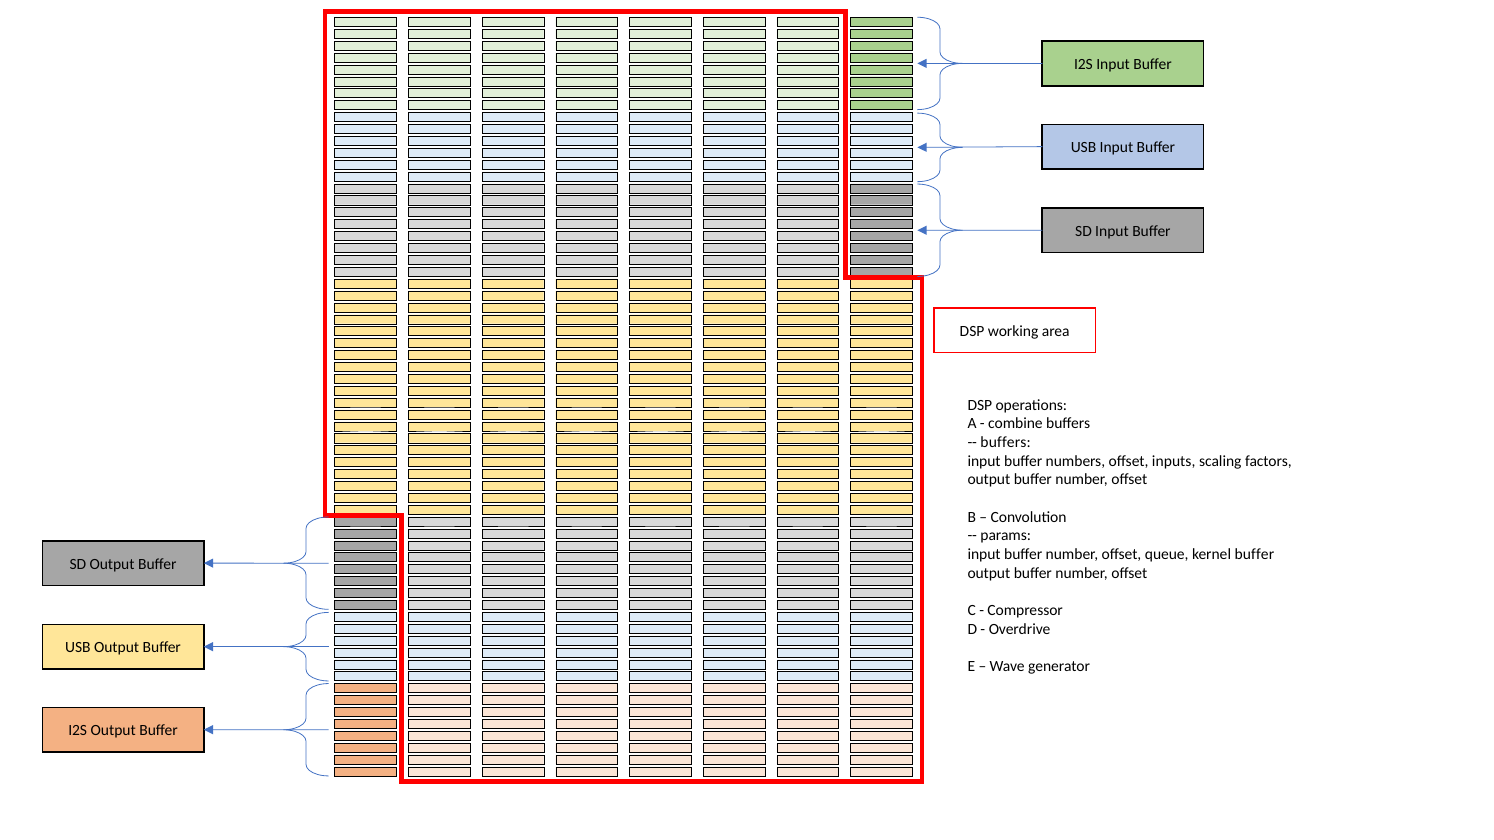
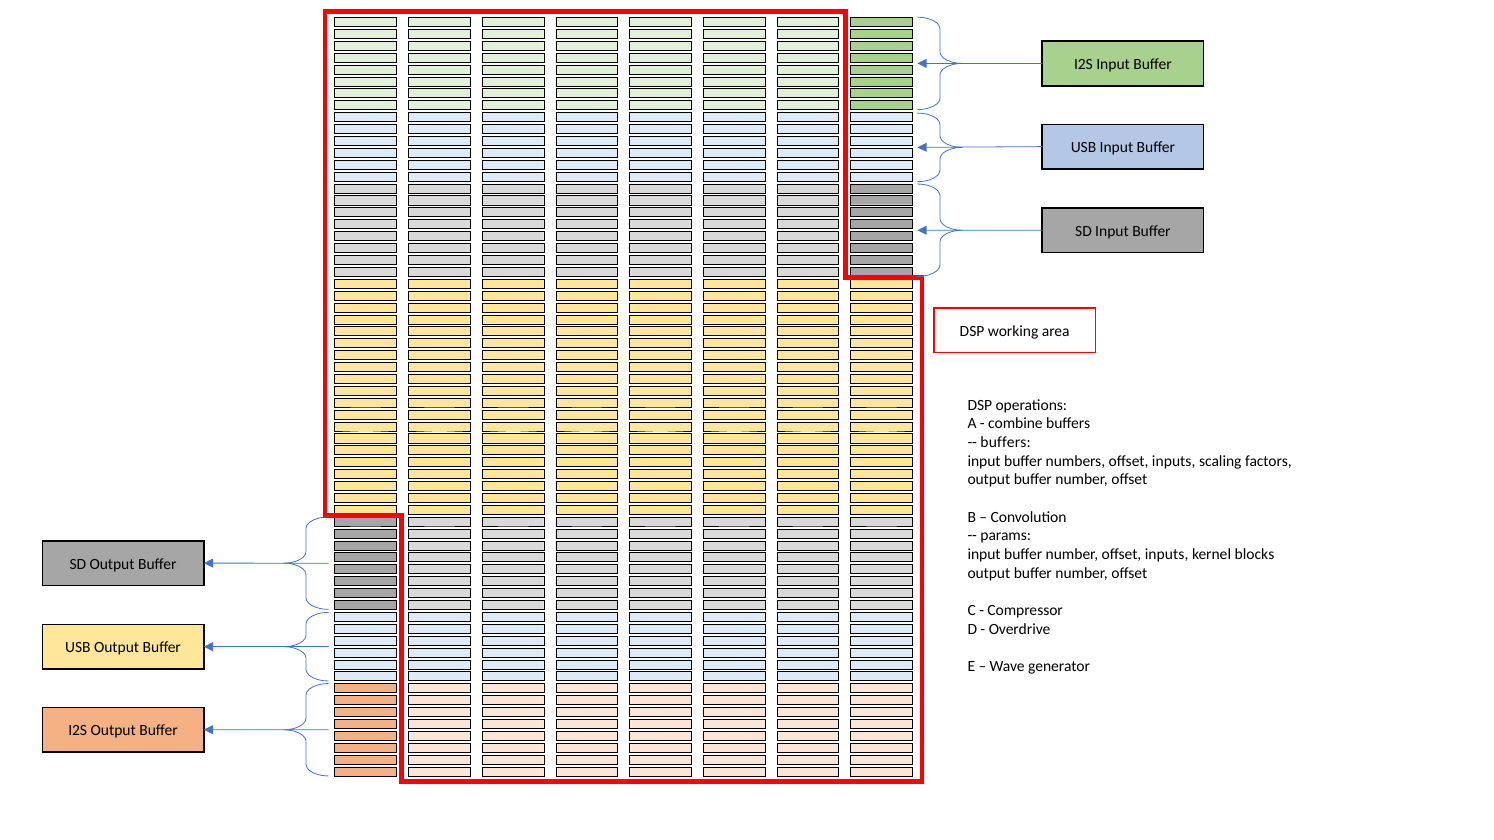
number offset queue: queue -> inputs
kernel buffer: buffer -> blocks
